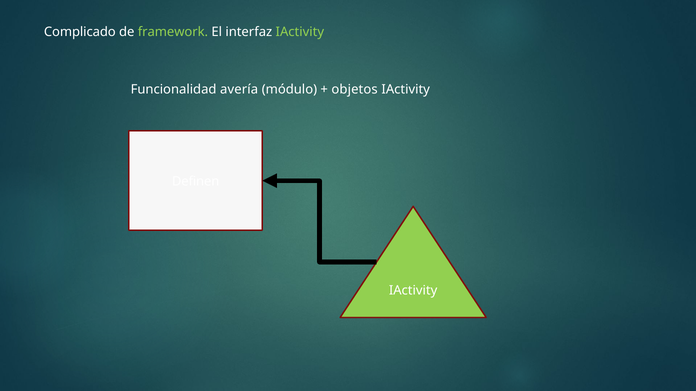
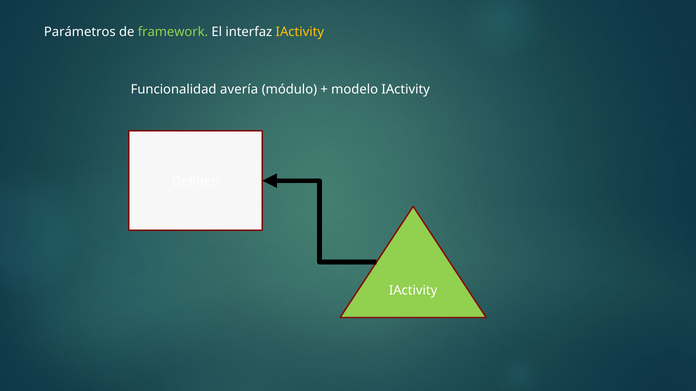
Complicado: Complicado -> Parámetros
IActivity at (300, 32) colour: light green -> yellow
objetos: objetos -> modelo
